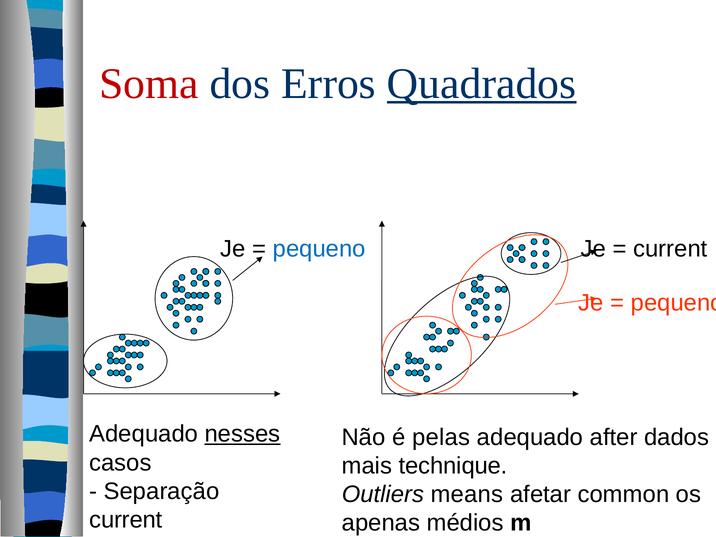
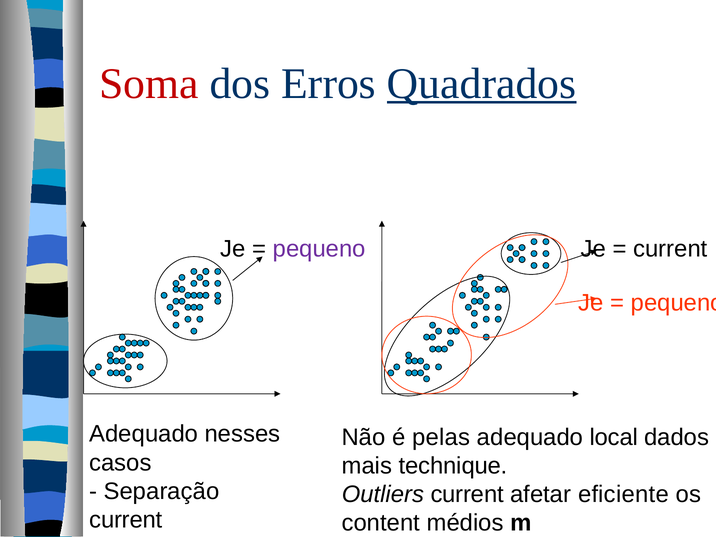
pequeno at (319, 249) colour: blue -> purple
nesses underline: present -> none
after: after -> local
Outliers means: means -> current
common: common -> eficiente
apenas: apenas -> content
